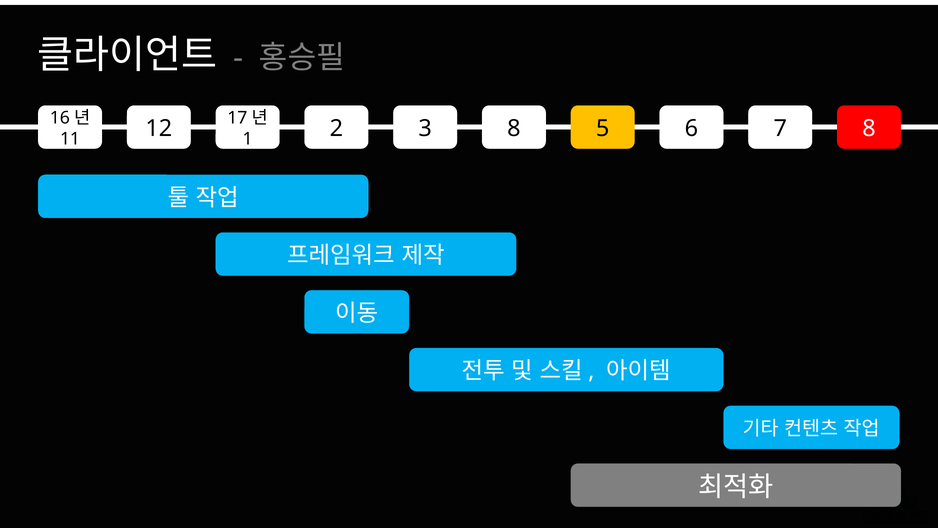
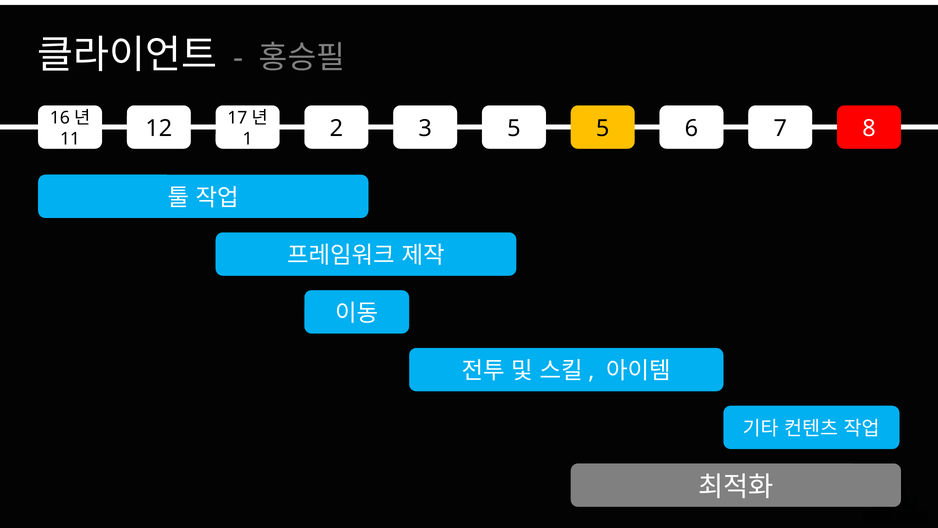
3 8: 8 -> 5
